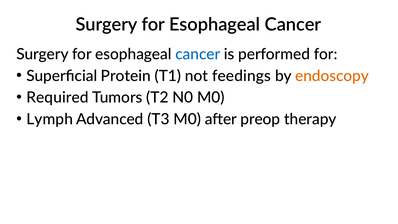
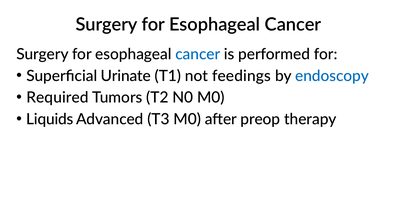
Protein: Protein -> Urinate
endoscopy colour: orange -> blue
Lymph: Lymph -> Liquids
